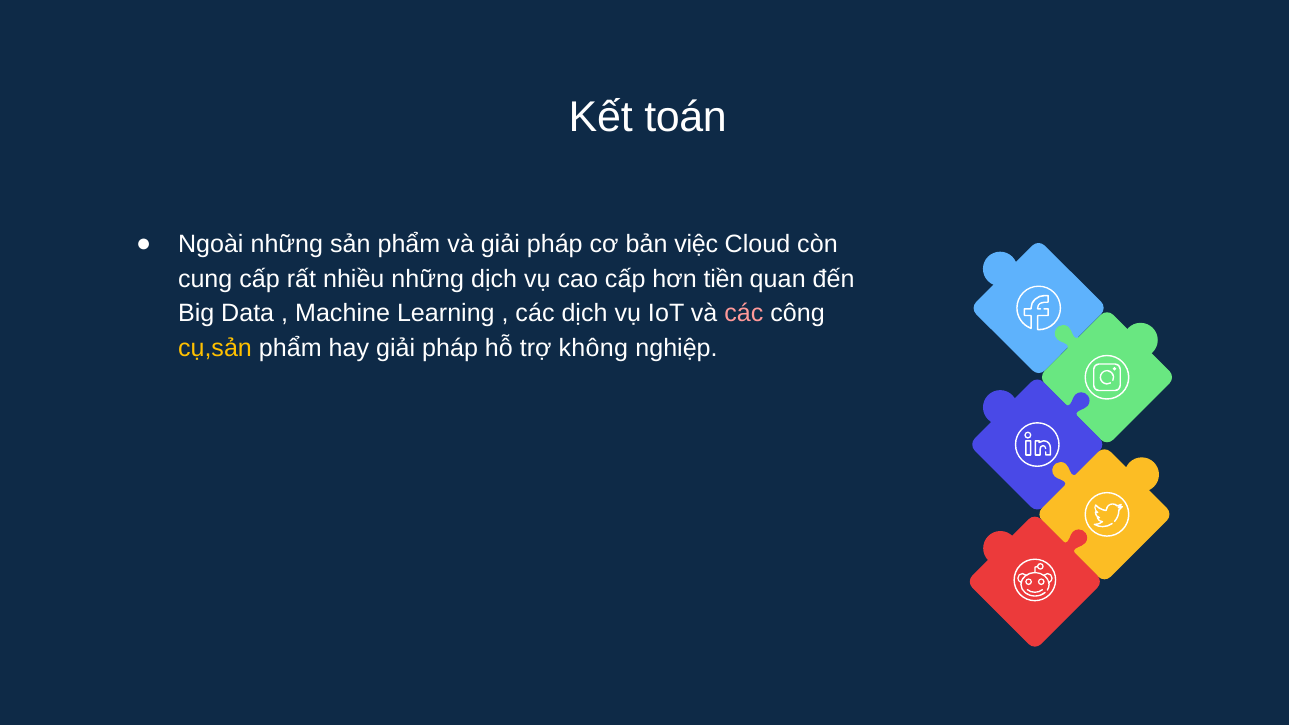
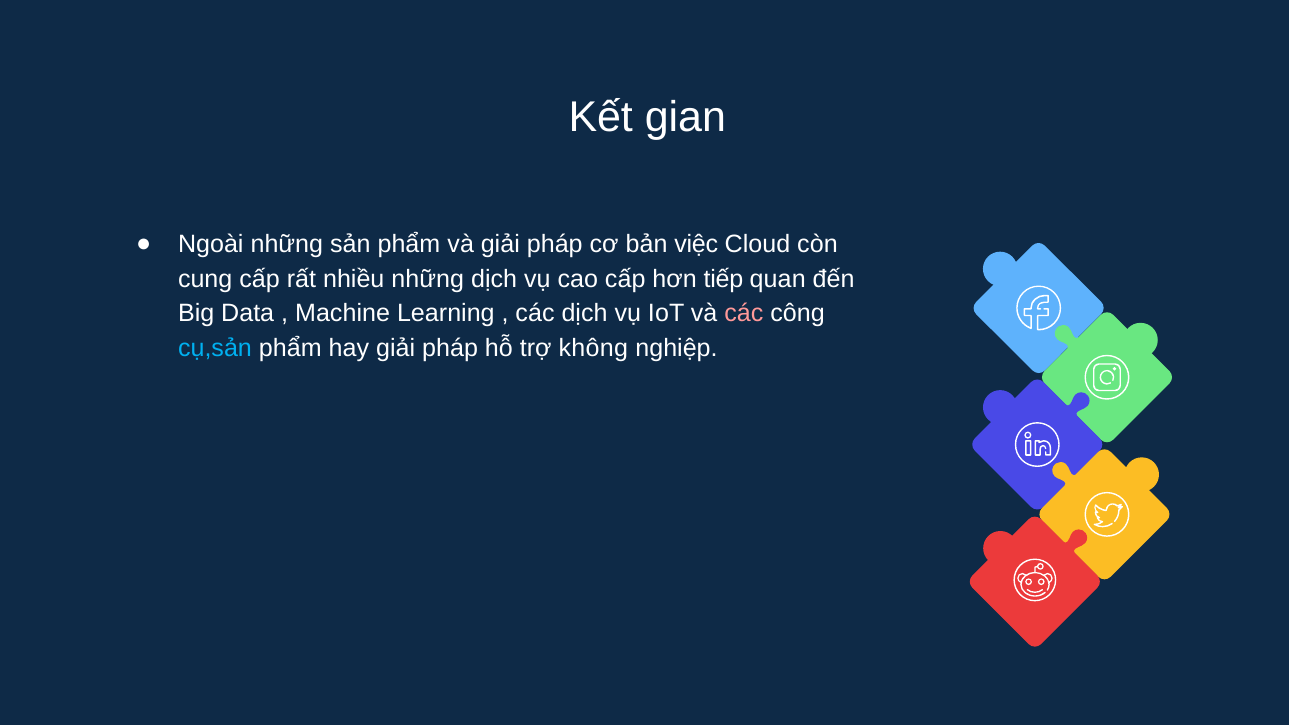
toán: toán -> gian
tiền: tiền -> tiếp
cụ,sản colour: yellow -> light blue
